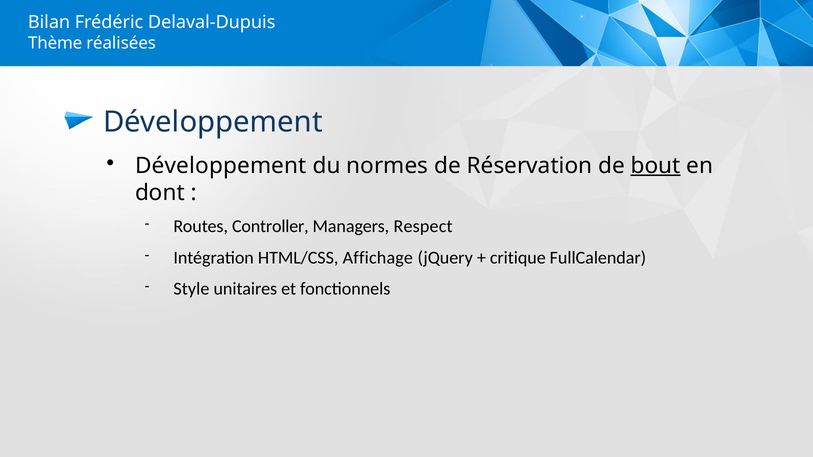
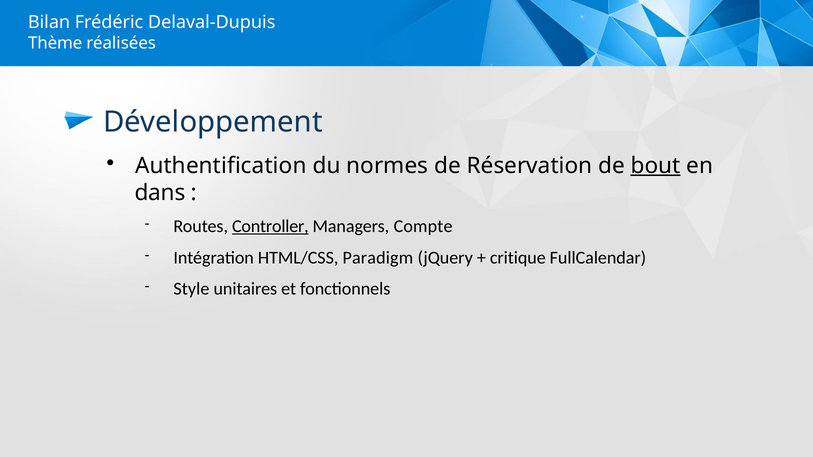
Développement at (221, 166): Développement -> Authentification
dont: dont -> dans
Controller underline: none -> present
Respect: Respect -> Compte
Affichage: Affichage -> Paradigm
